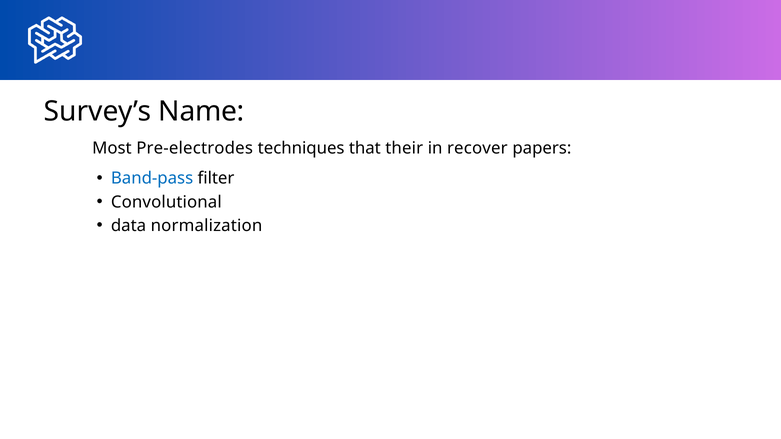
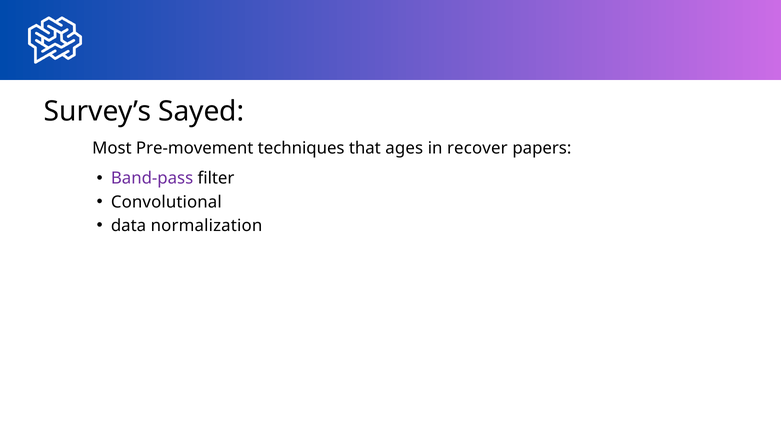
Name: Name -> Sayed
Pre-electrodes: Pre-electrodes -> Pre-movement
their: their -> ages
Band-pass colour: blue -> purple
